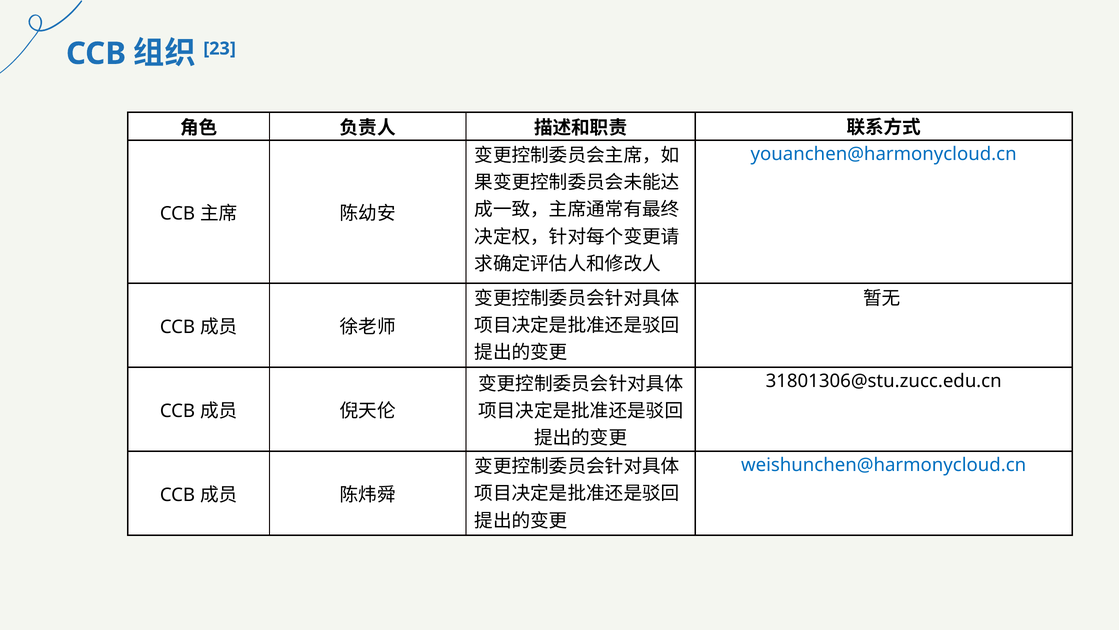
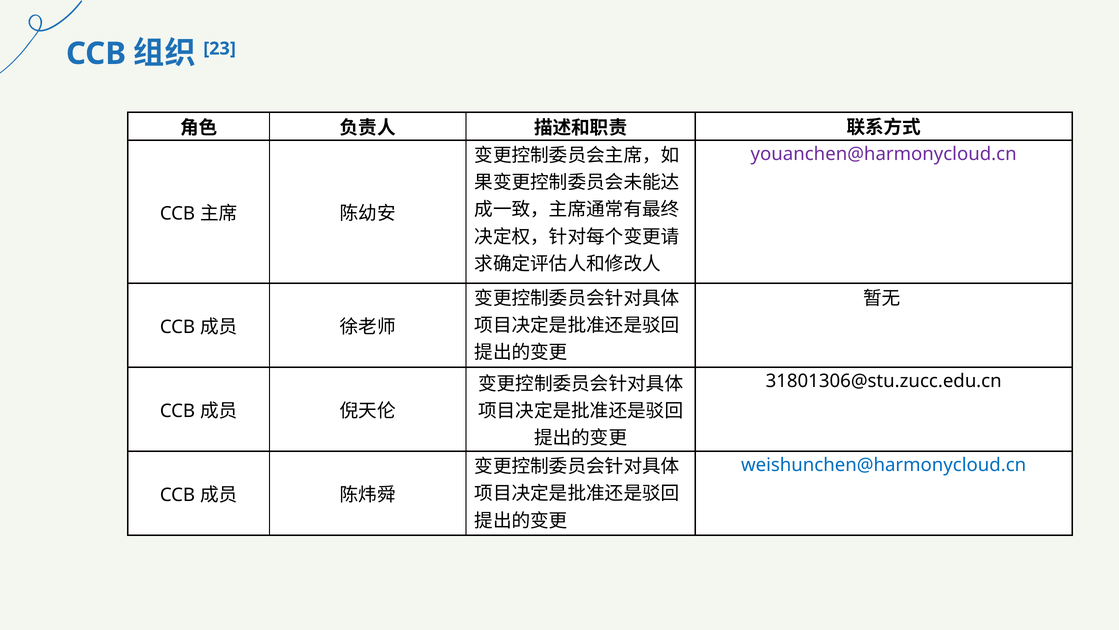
youanchen@harmonycloud.cn colour: blue -> purple
